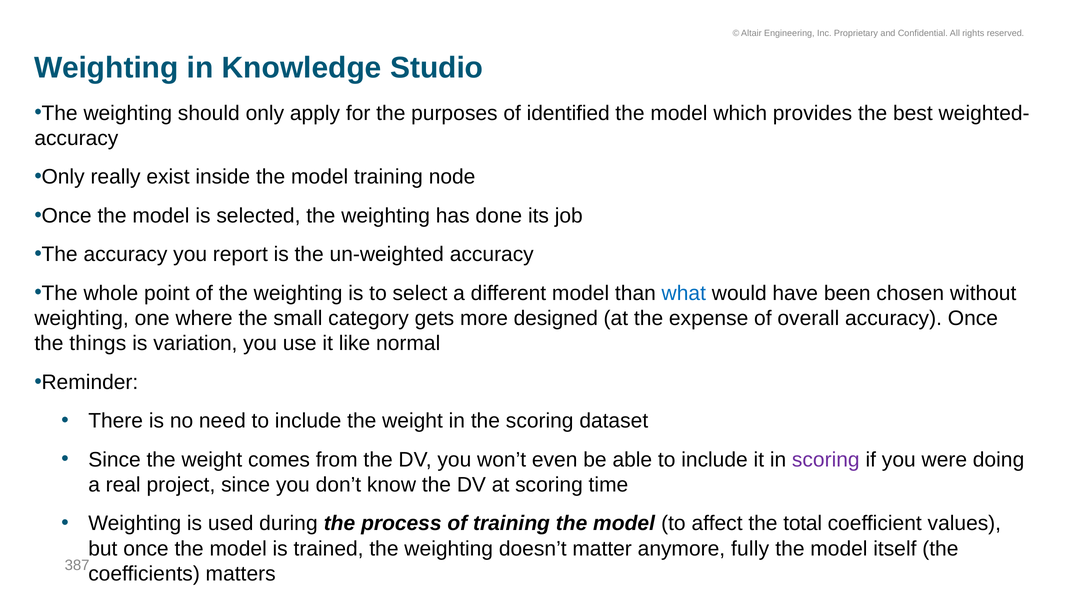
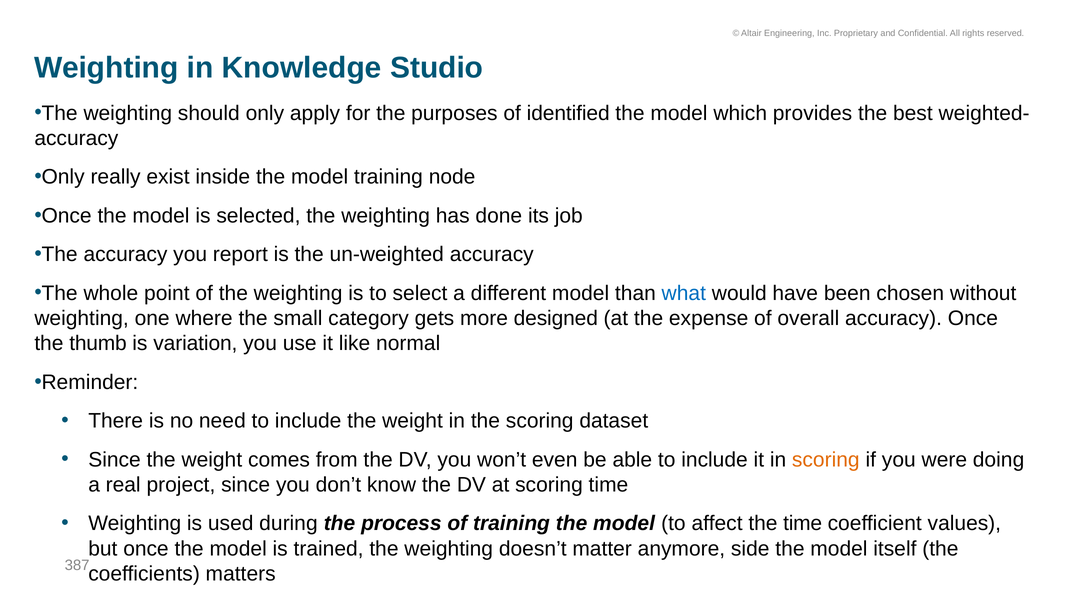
things: things -> thumb
scoring at (826, 459) colour: purple -> orange
the total: total -> time
fully: fully -> side
